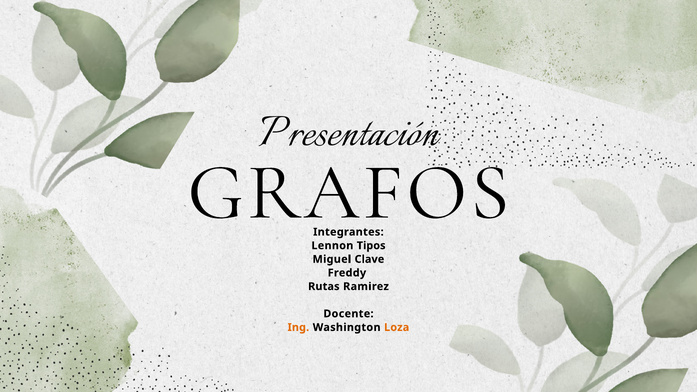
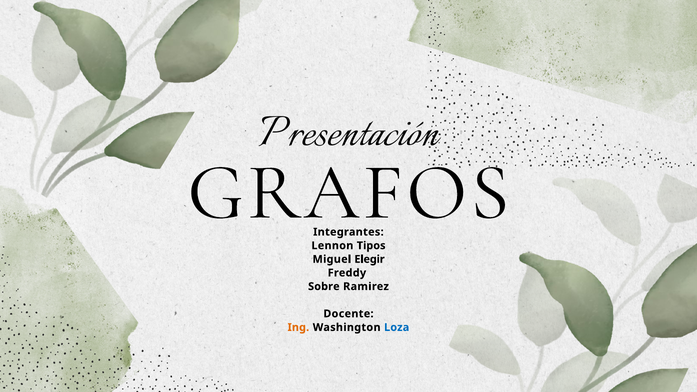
Clave: Clave -> Elegir
Rutas: Rutas -> Sobre
Loza colour: orange -> blue
